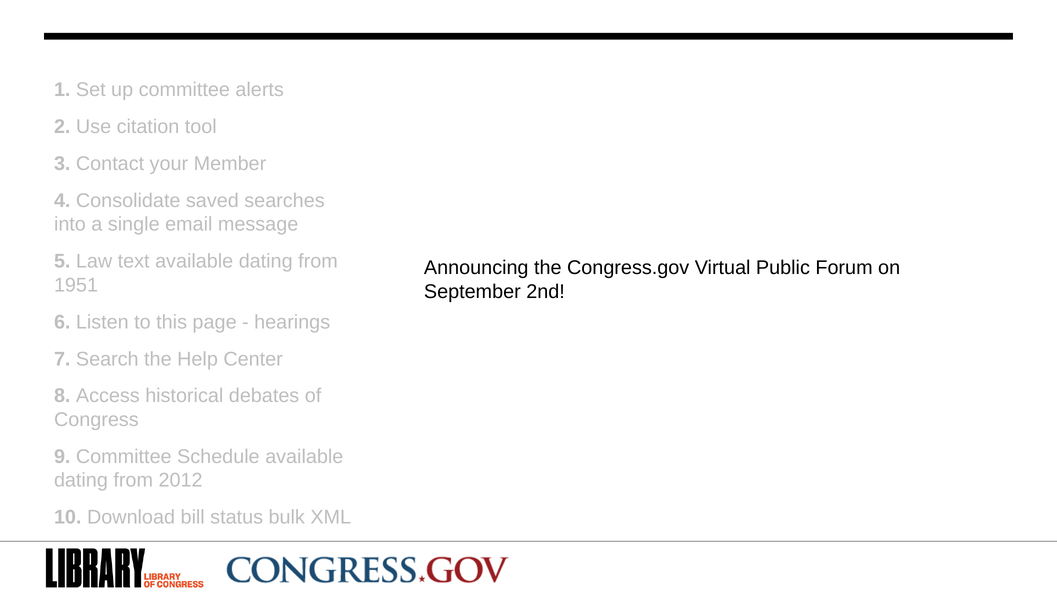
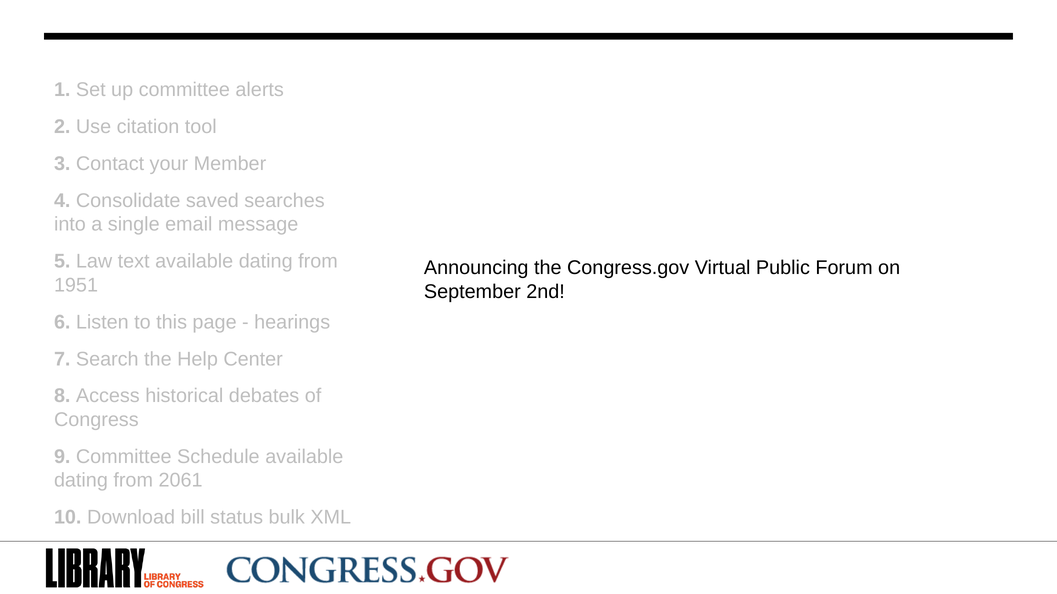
2012: 2012 -> 2061
